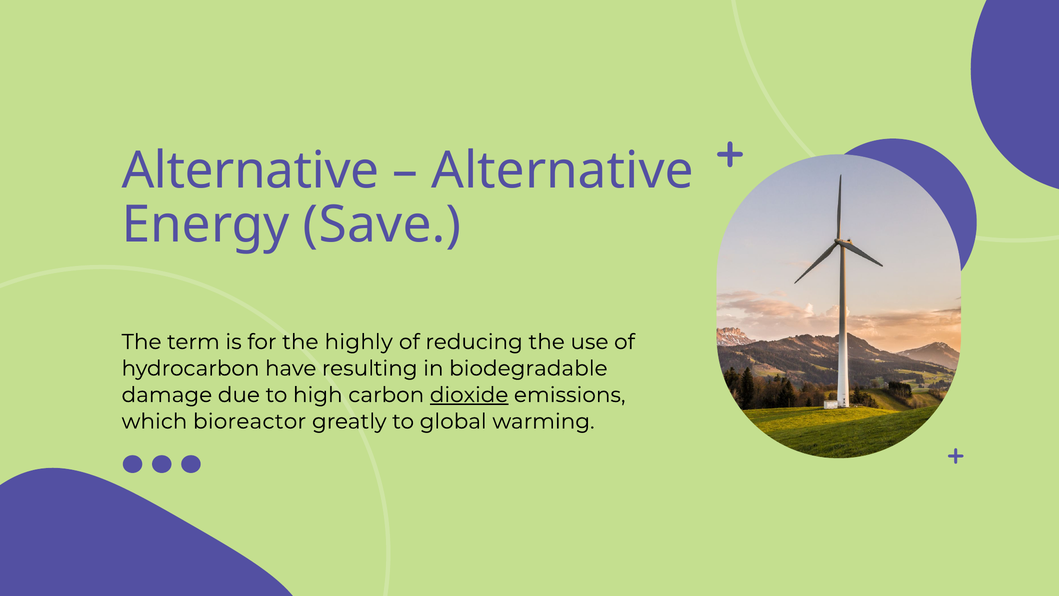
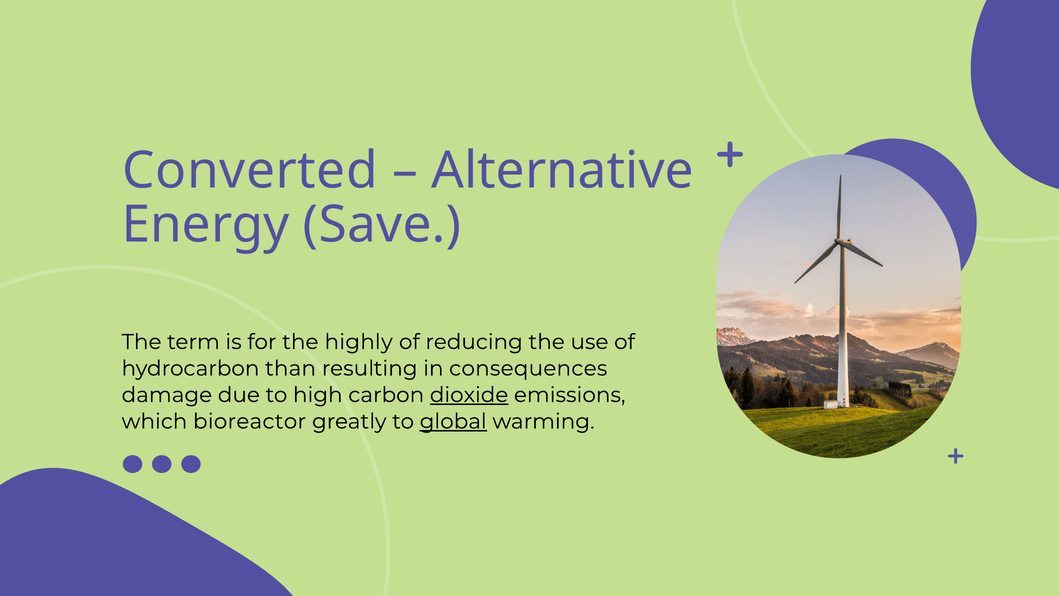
Alternative at (251, 171): Alternative -> Converted
have: have -> than
biodegradable: biodegradable -> consequences
global underline: none -> present
